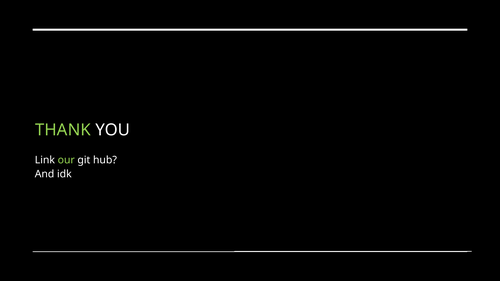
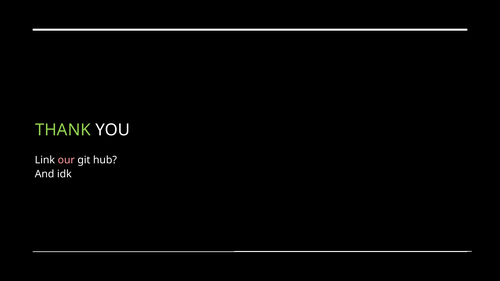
our colour: light green -> pink
